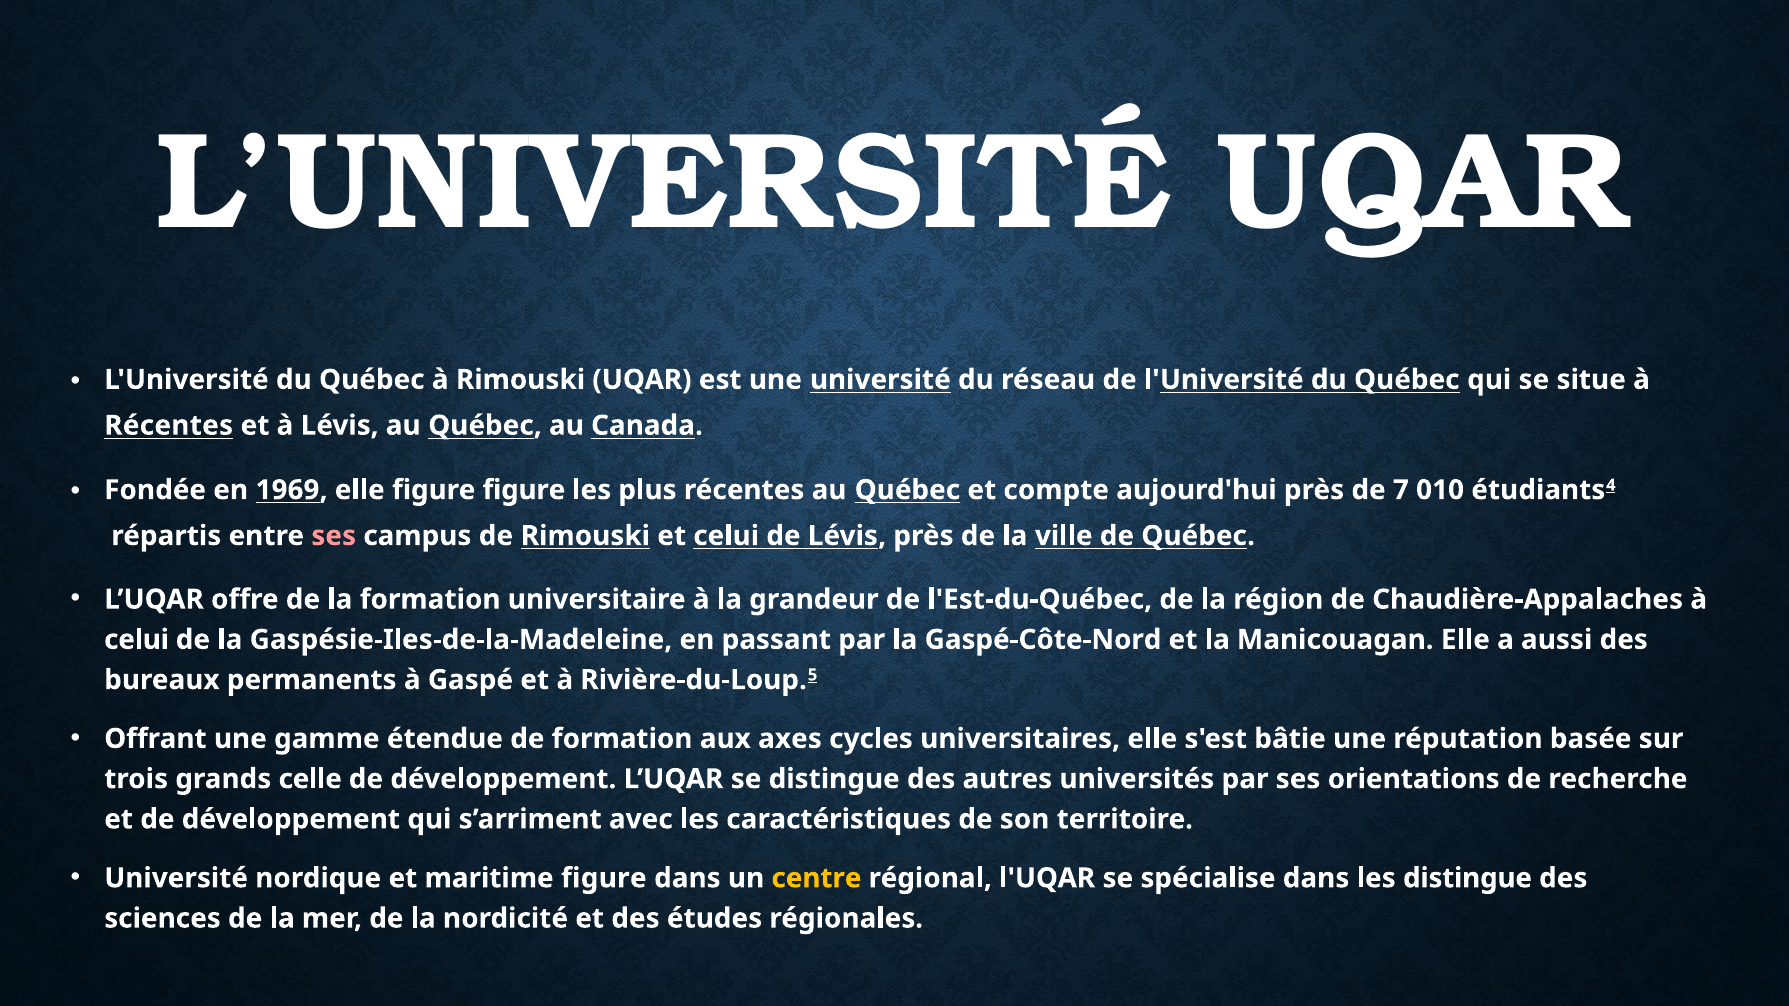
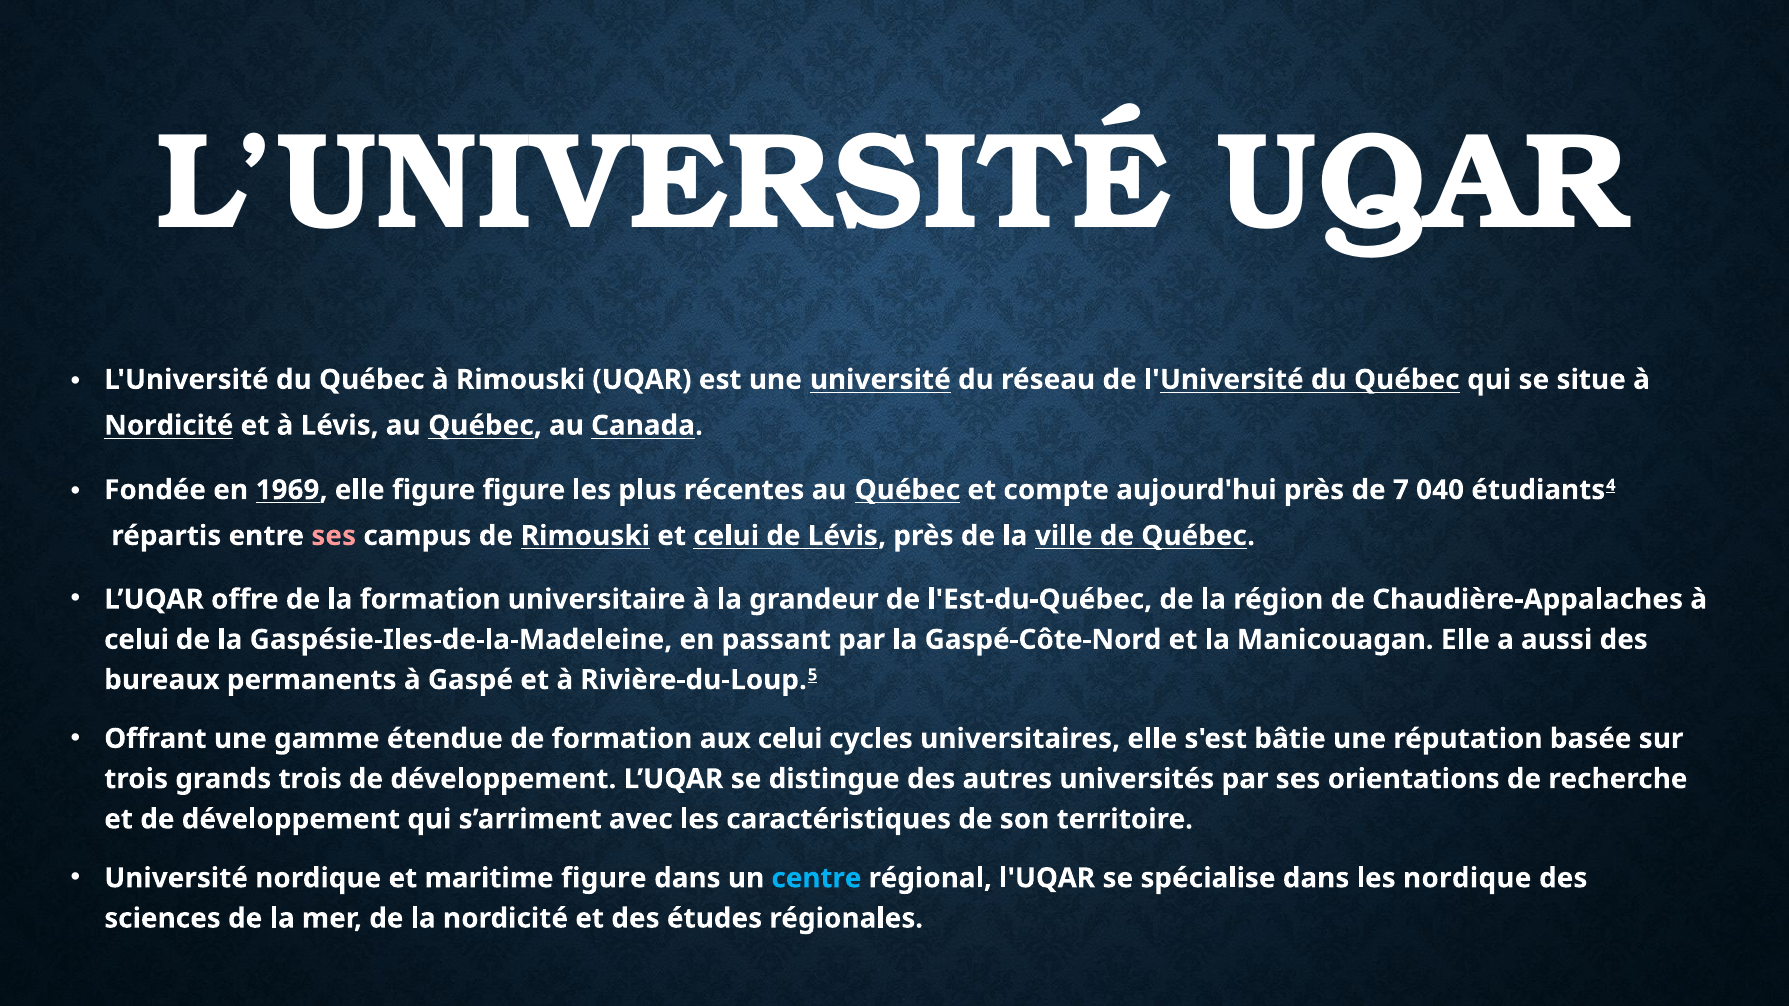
Récentes at (169, 426): Récentes -> Nordicité
010: 010 -> 040
aux axes: axes -> celui
grands celle: celle -> trois
centre colour: yellow -> light blue
les distingue: distingue -> nordique
